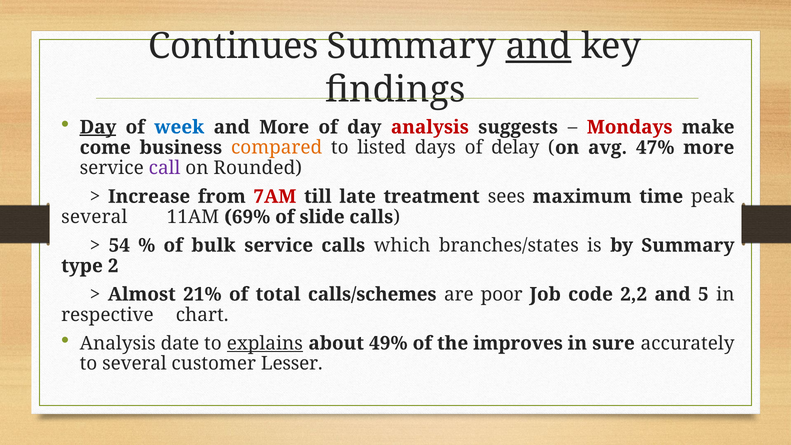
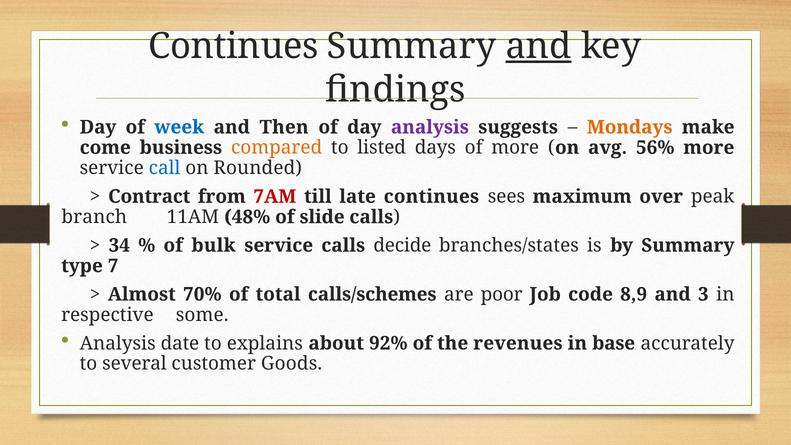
Day at (98, 127) underline: present -> none
and More: More -> Then
analysis at (430, 127) colour: red -> purple
Mondays colour: red -> orange
of delay: delay -> more
47%: 47% -> 56%
call colour: purple -> blue
Increase: Increase -> Contract
late treatment: treatment -> continues
time: time -> over
several at (94, 217): several -> branch
69%: 69% -> 48%
54: 54 -> 34
which: which -> decide
2: 2 -> 7
21%: 21% -> 70%
2,2: 2,2 -> 8,9
5: 5 -> 3
chart: chart -> some
explains underline: present -> none
49%: 49% -> 92%
improves: improves -> revenues
sure: sure -> base
Lesser: Lesser -> Goods
